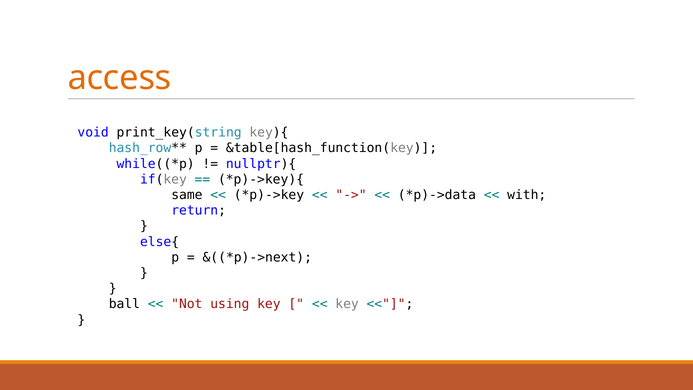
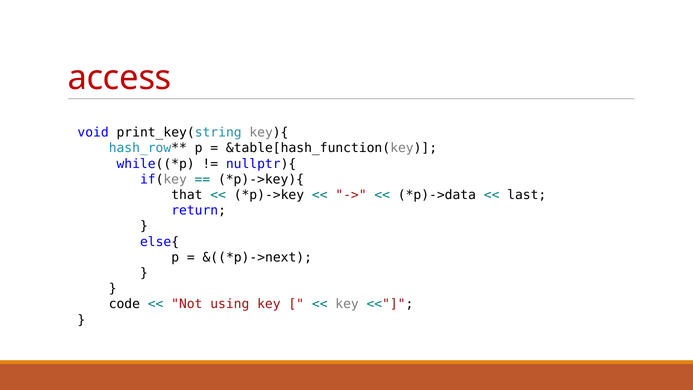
access colour: orange -> red
same: same -> that
with: with -> last
ball: ball -> code
